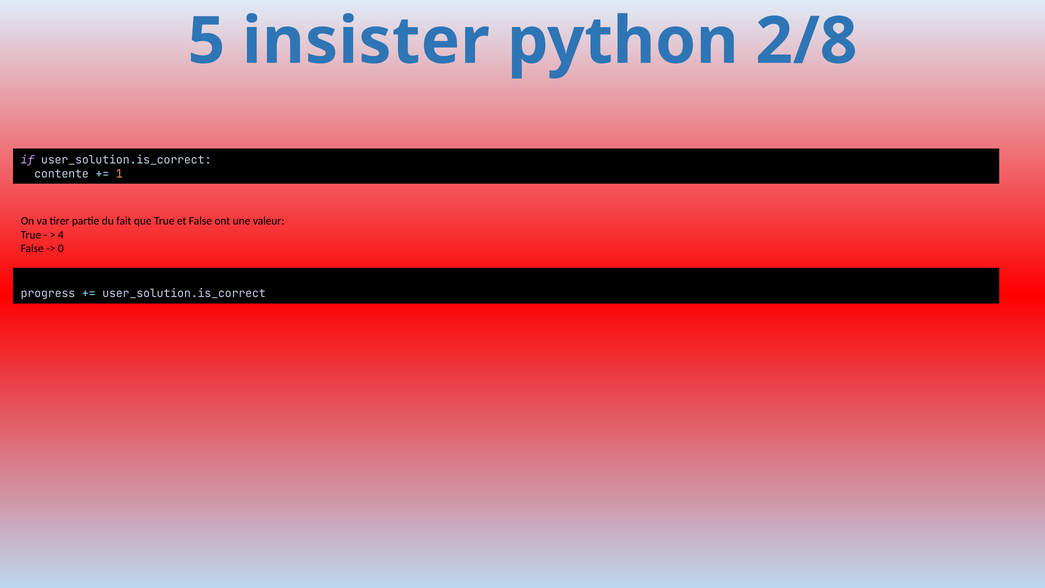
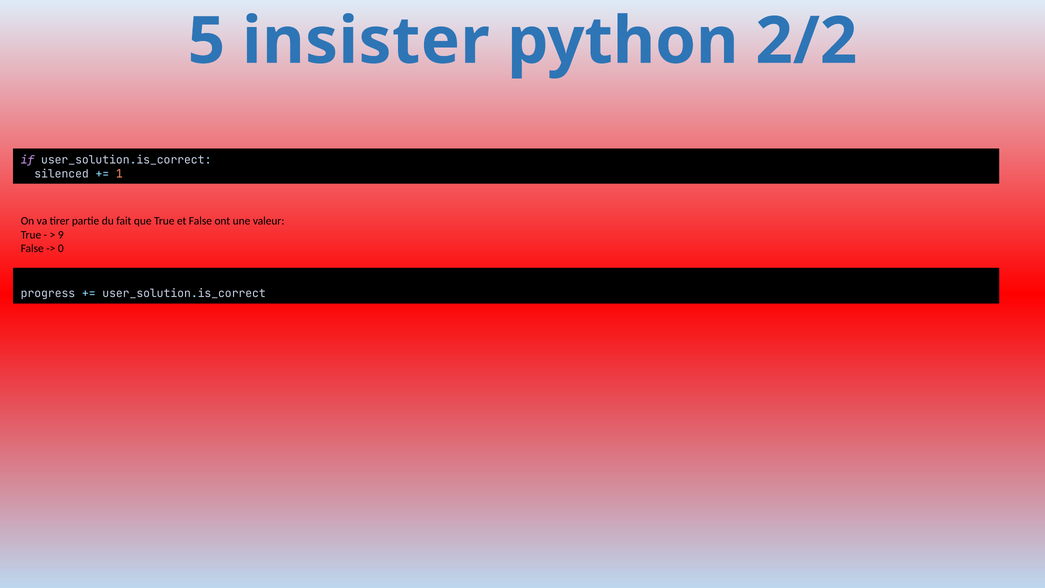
2/8: 2/8 -> 2/2
contente: contente -> silenced
4: 4 -> 9
